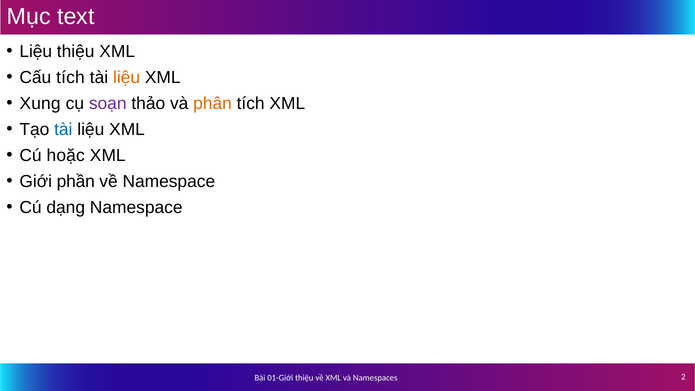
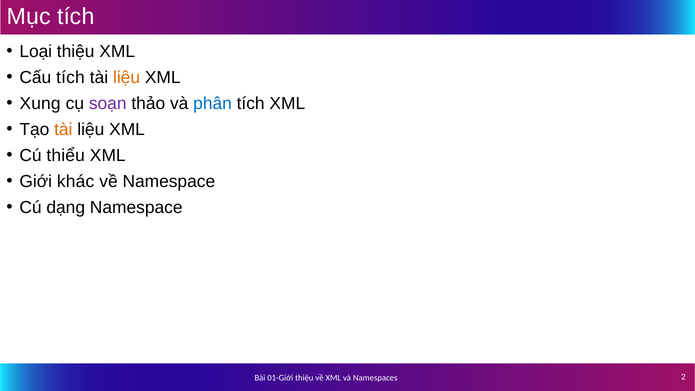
Mục text: text -> tích
Liệu at (36, 51): Liệu -> Loại
phân colour: orange -> blue
tài at (63, 129) colour: blue -> orange
hoặc: hoặc -> thiểu
phần: phần -> khác
